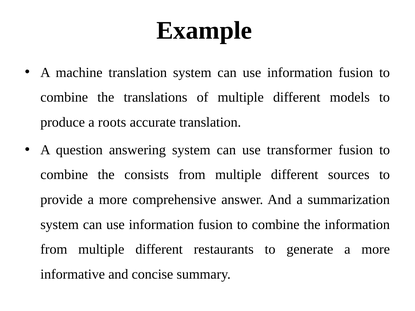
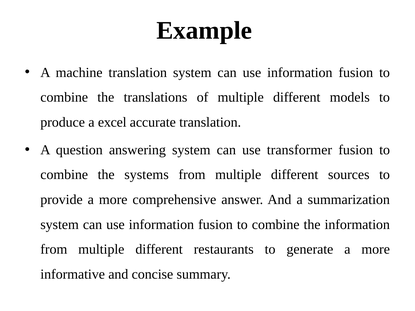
roots: roots -> excel
consists: consists -> systems
